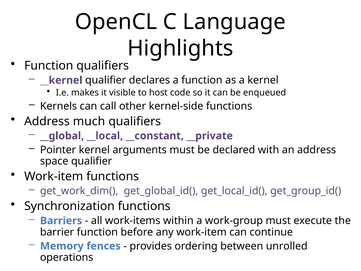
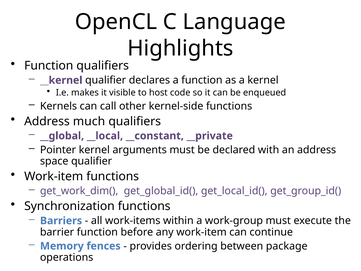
unrolled: unrolled -> package
